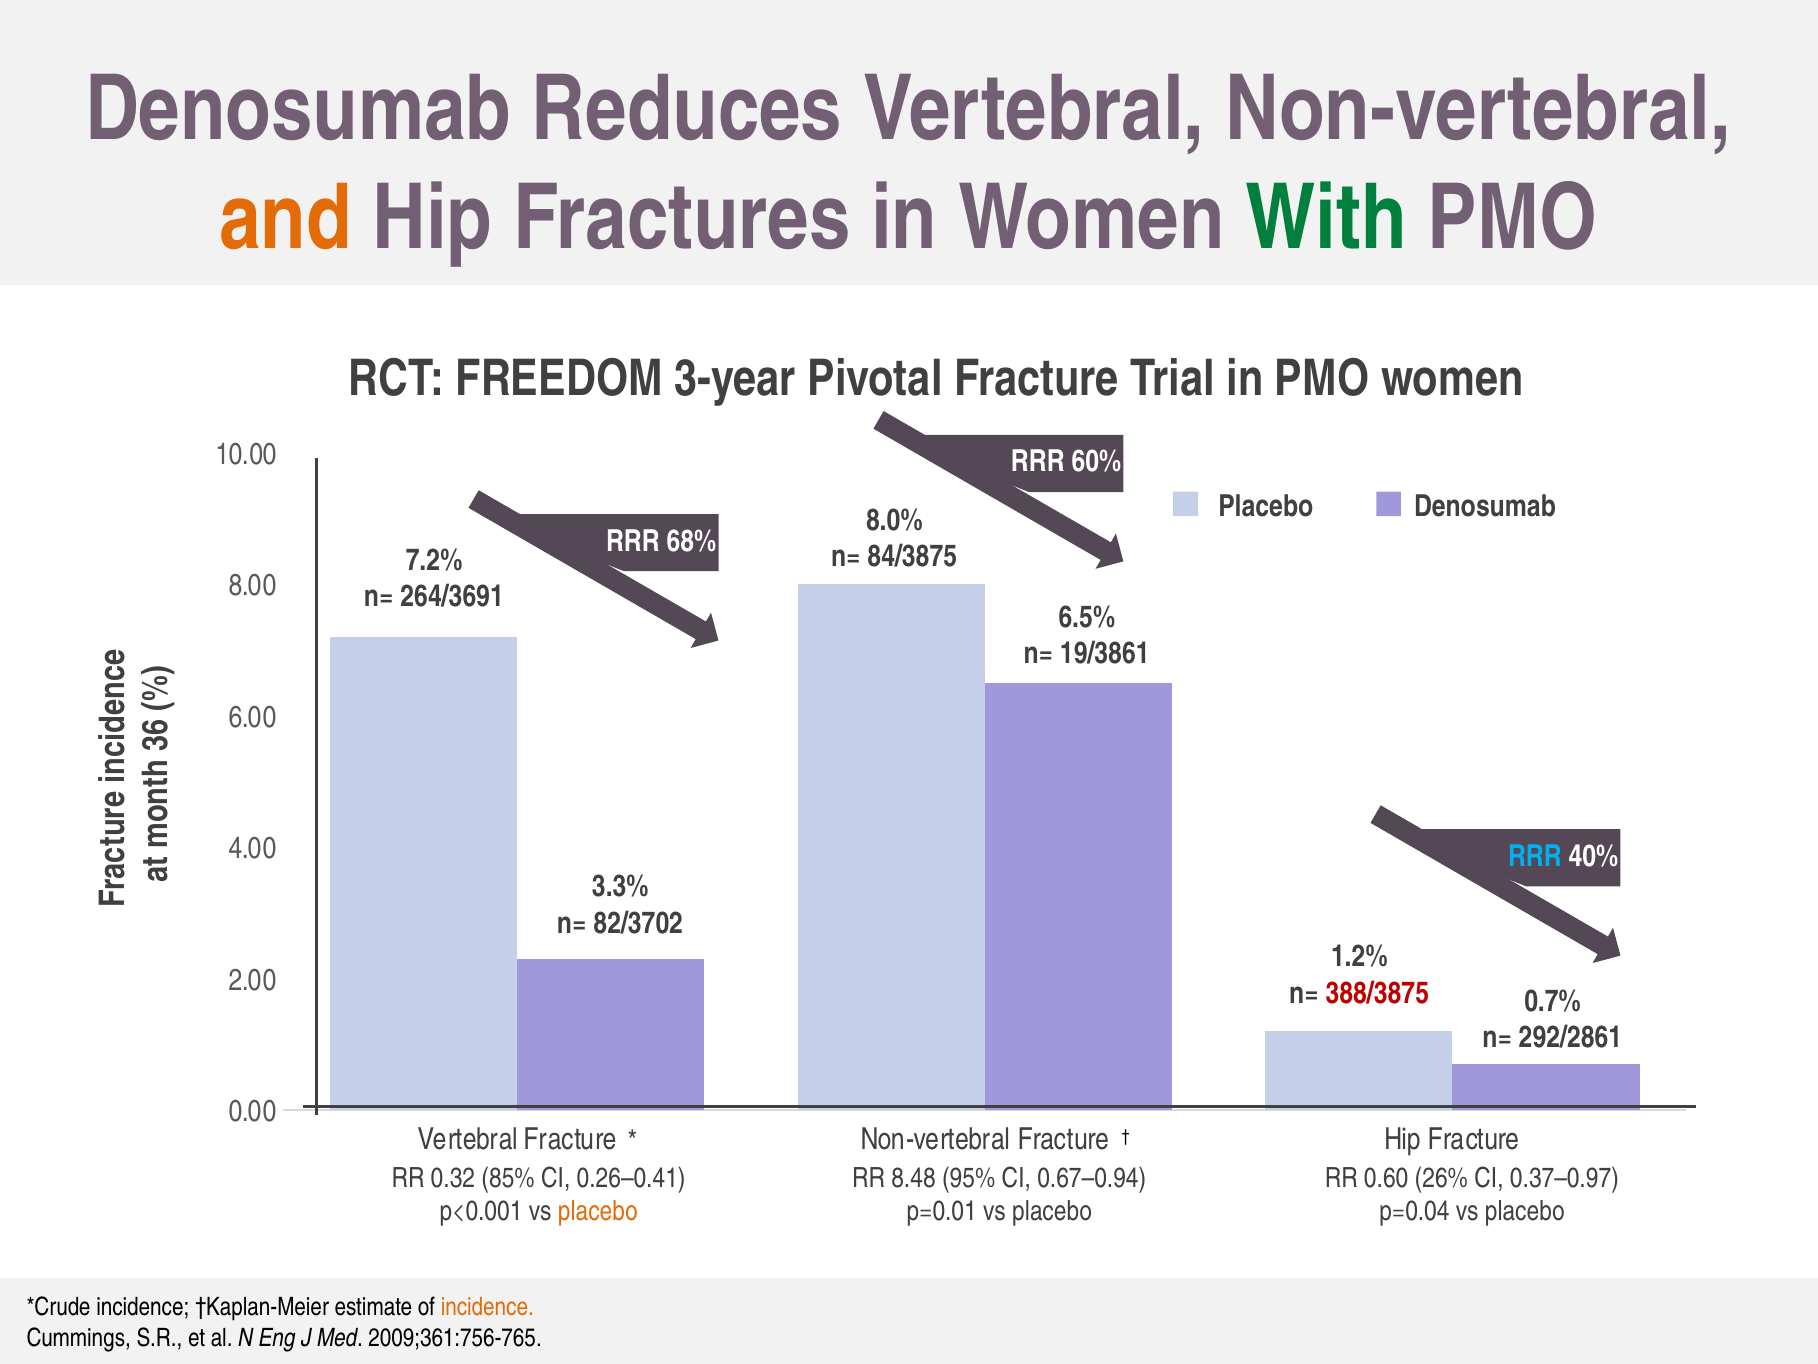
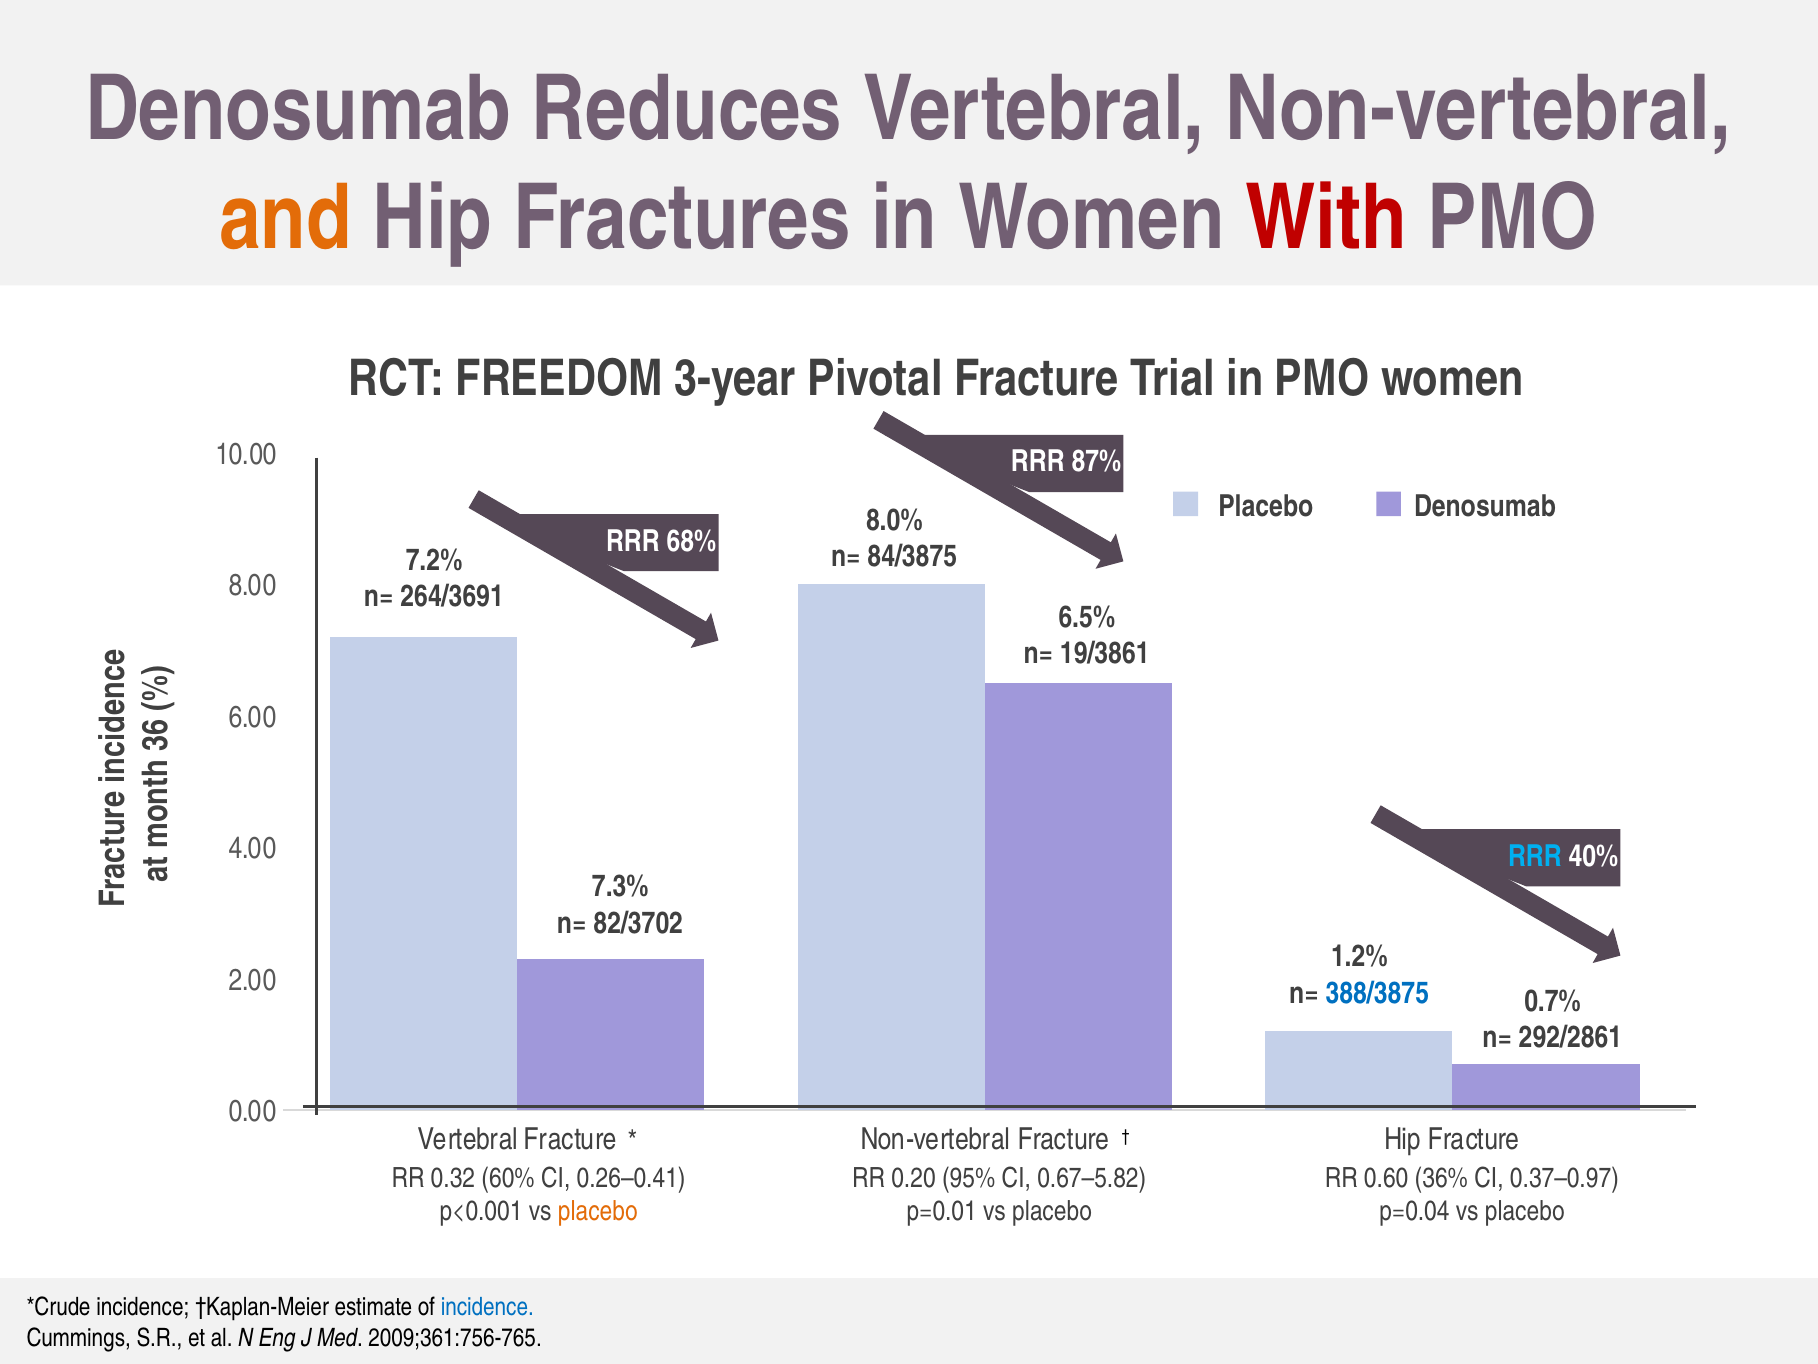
With colour: green -> red
60%: 60% -> 87%
3.3%: 3.3% -> 7.3%
388/3875 colour: red -> blue
85%: 85% -> 60%
8.48: 8.48 -> 0.20
0.67–0.94: 0.67–0.94 -> 0.67–5.82
26%: 26% -> 36%
incidence at (487, 1307) colour: orange -> blue
